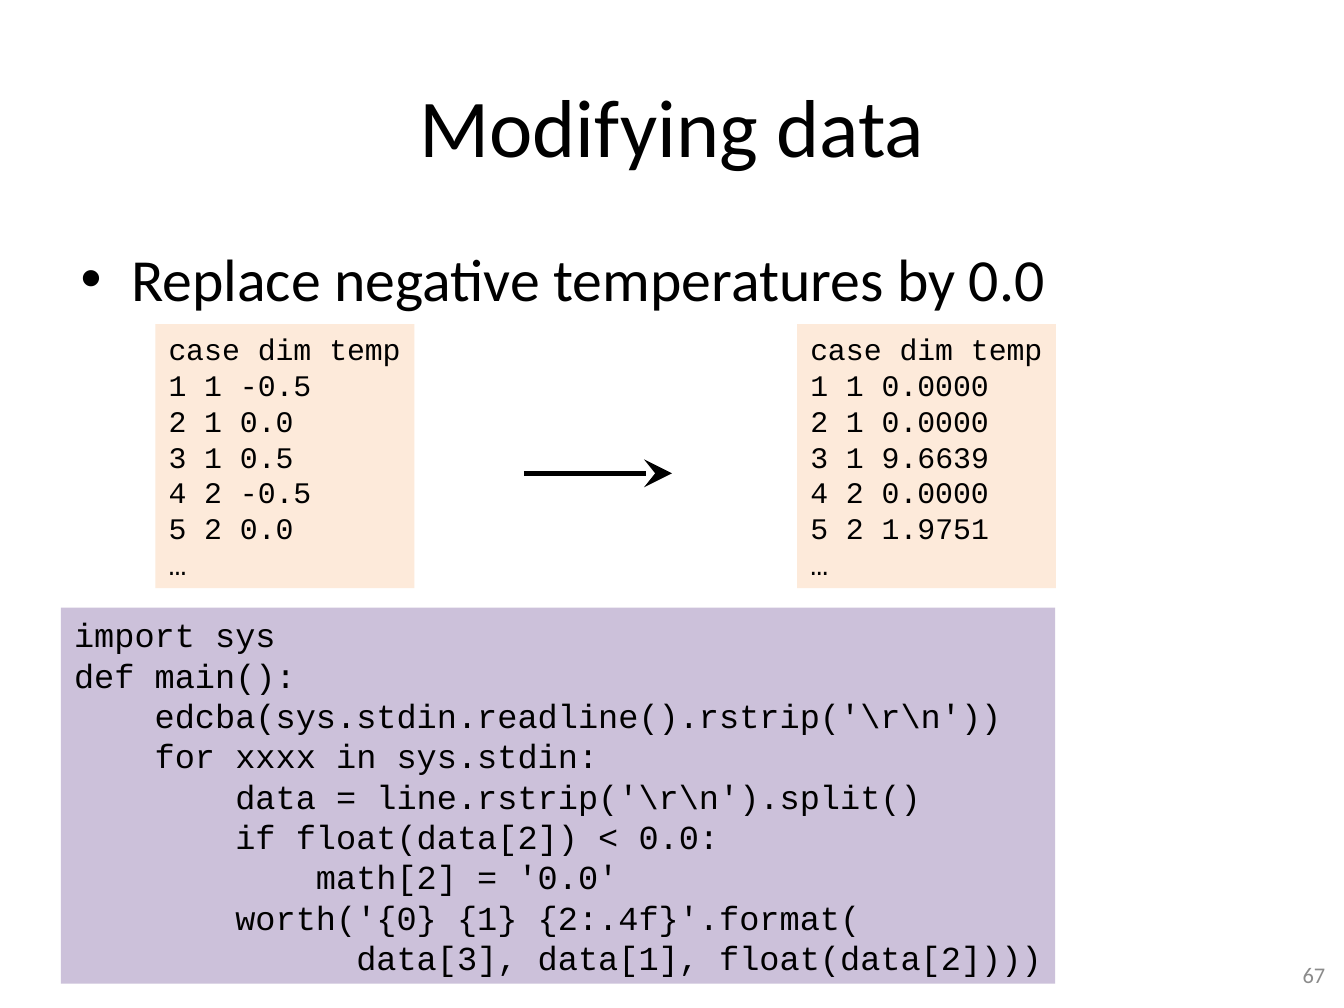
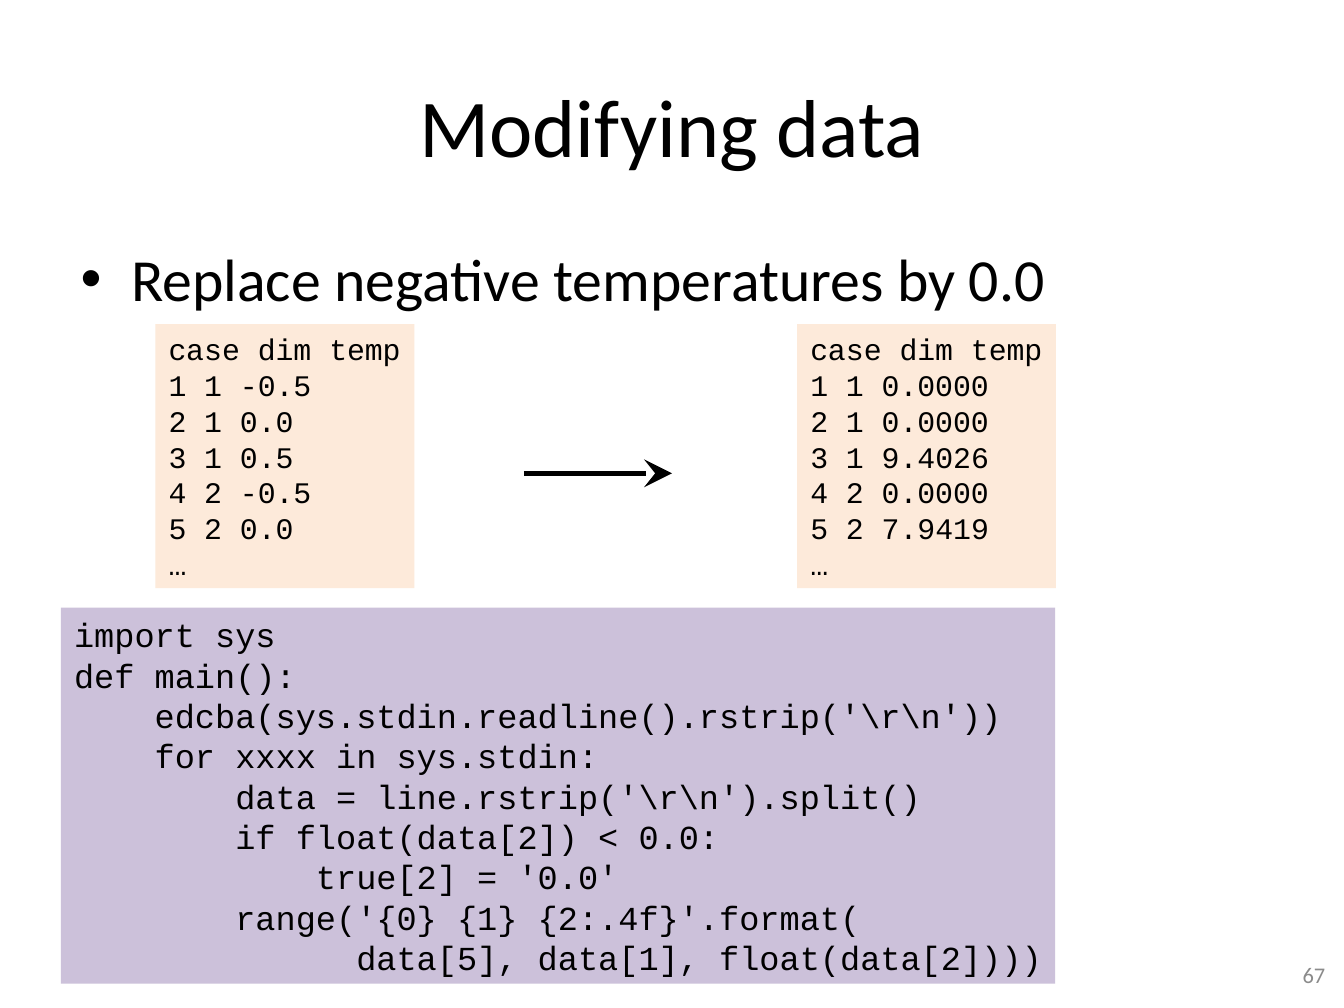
9.6639: 9.6639 -> 9.4026
1.9751: 1.9751 -> 7.9419
math[2: math[2 -> true[2
worth('{0: worth('{0 -> range('{0
data[3: data[3 -> data[5
